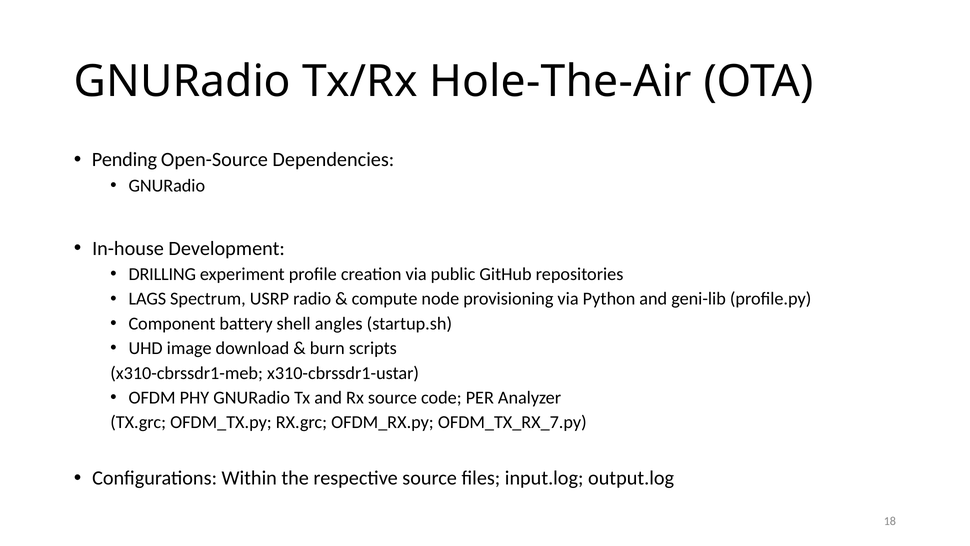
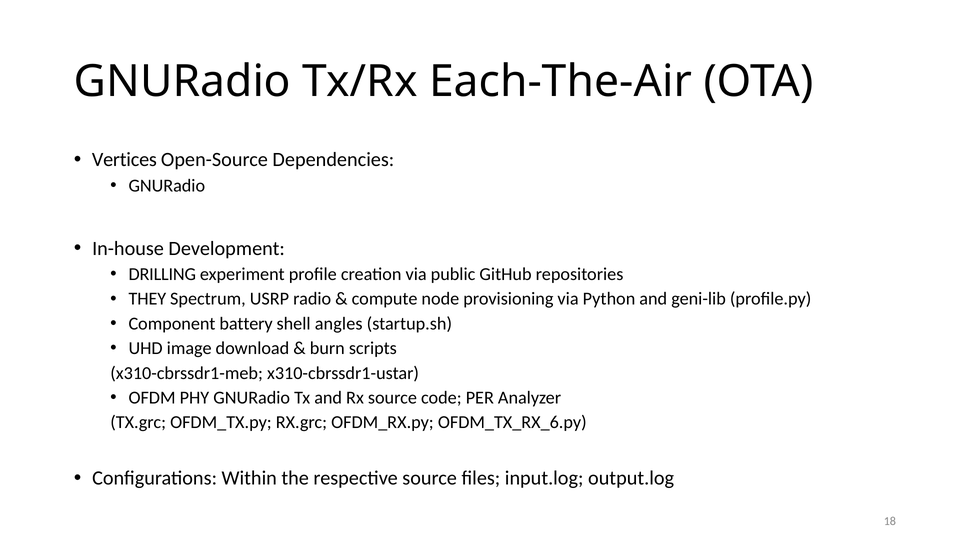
Hole-The-Air: Hole-The-Air -> Each-The-Air
Pending: Pending -> Vertices
LAGS: LAGS -> THEY
OFDM_TX_RX_7.py: OFDM_TX_RX_7.py -> OFDM_TX_RX_6.py
